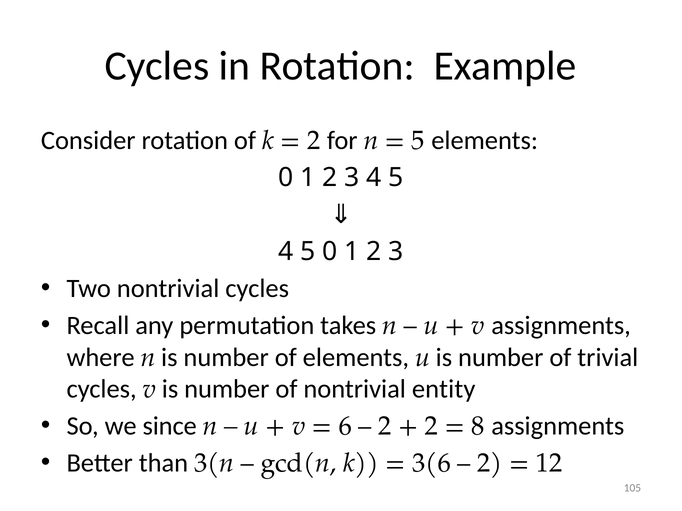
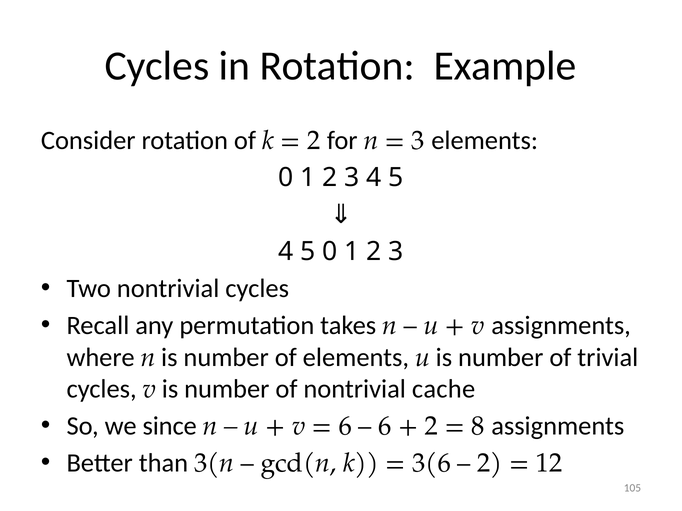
5 at (418, 140): 5 -> 3
entity: entity -> cache
2 at (385, 426): 2 -> 6
